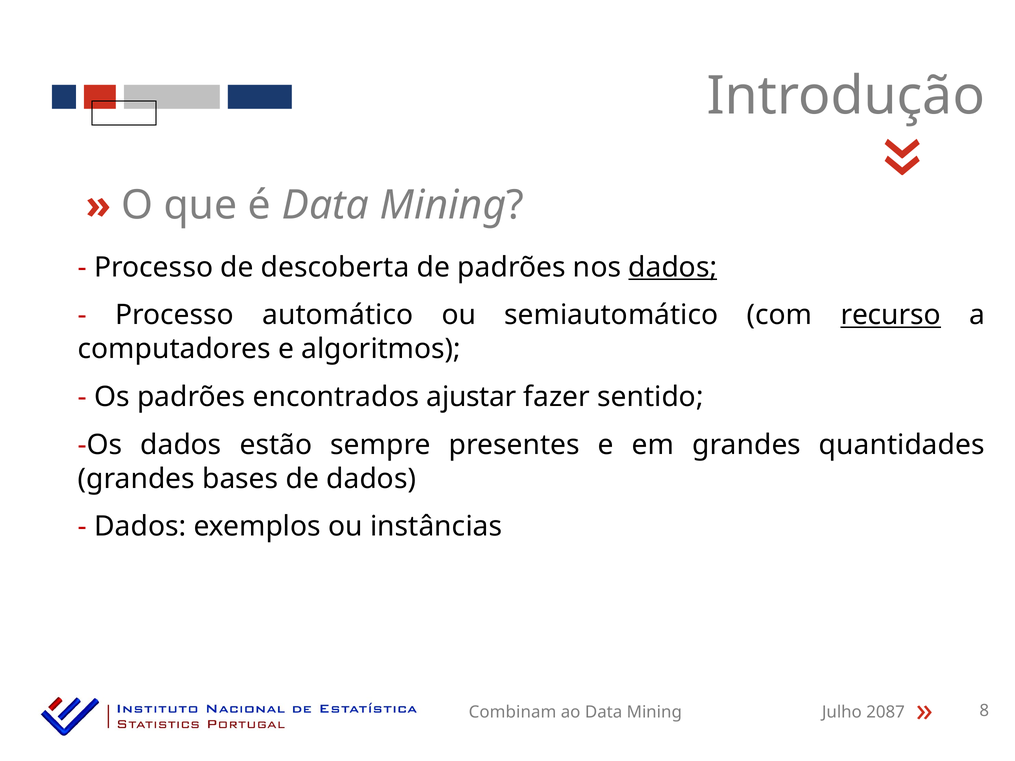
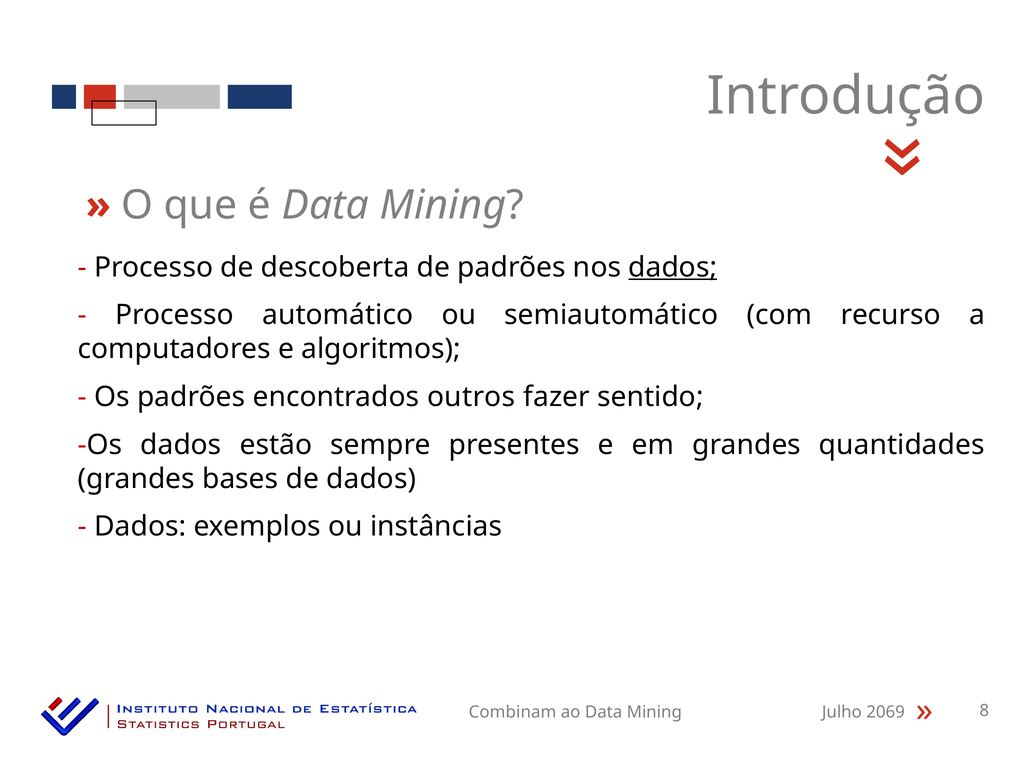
recurso underline: present -> none
ajustar: ajustar -> outros
2087: 2087 -> 2069
